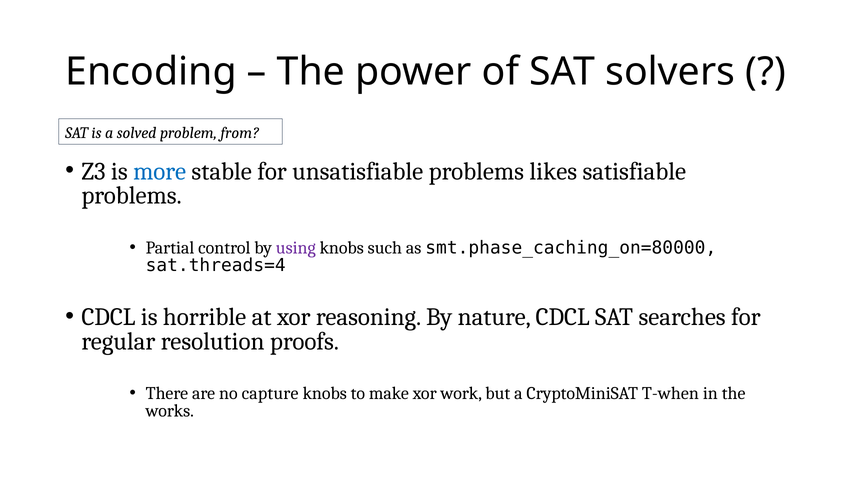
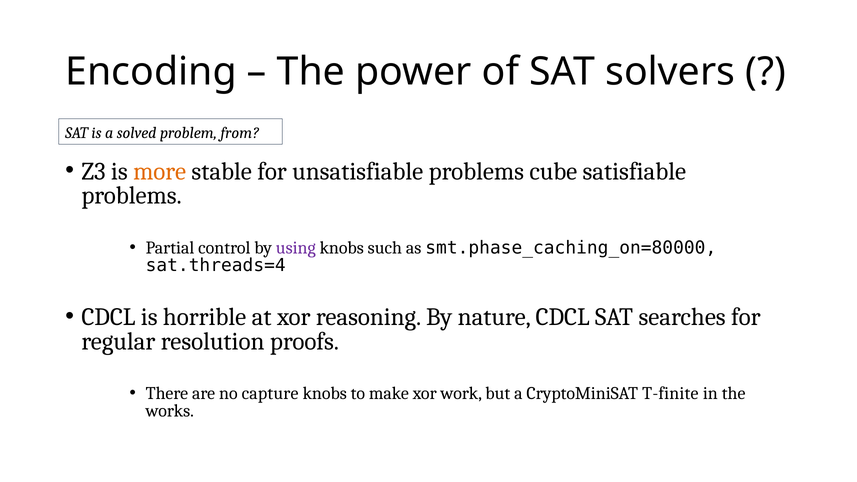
more colour: blue -> orange
likes: likes -> cube
T-when: T-when -> T-finite
